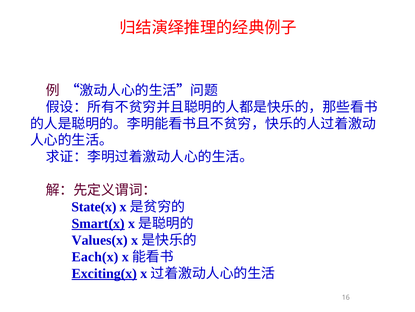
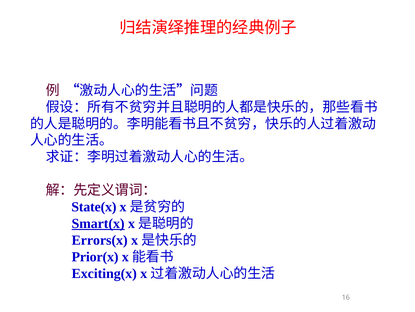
Values(x: Values(x -> Errors(x
Each(x: Each(x -> Prior(x
Exciting(x underline: present -> none
